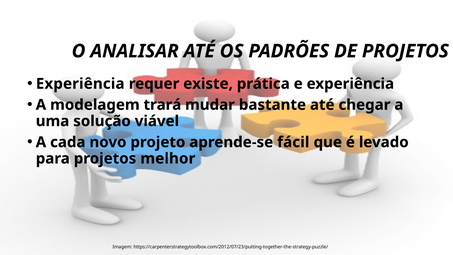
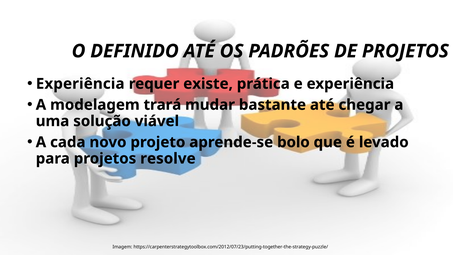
ANALISAR: ANALISAR -> DEFINIDO
fácil: fácil -> bolo
melhor: melhor -> resolve
